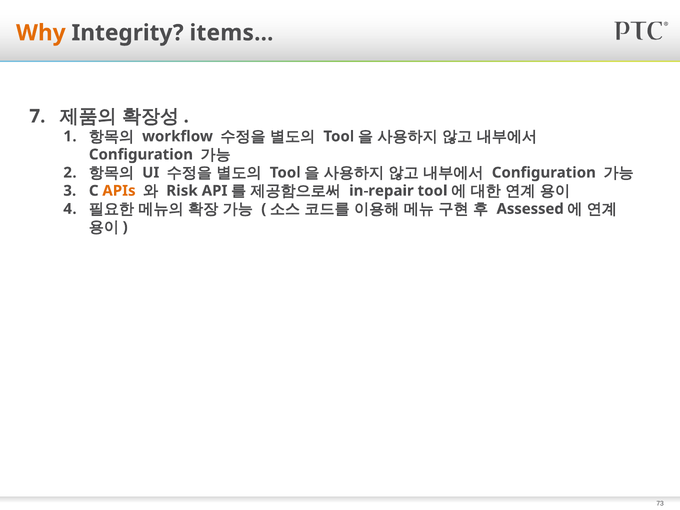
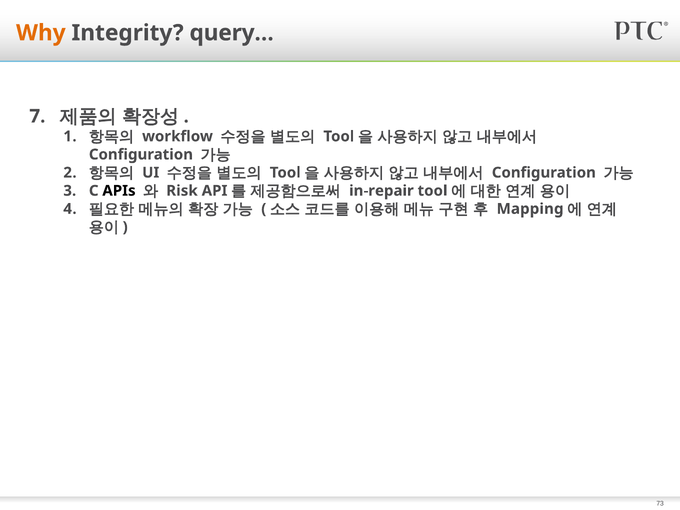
items…: items… -> query…
APIs colour: orange -> black
Assessed: Assessed -> Mapping
